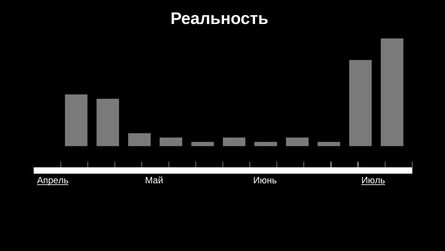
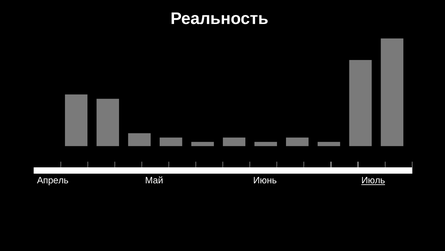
Апрель underline: present -> none
